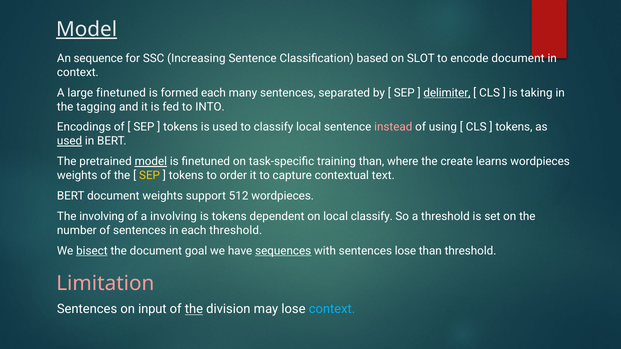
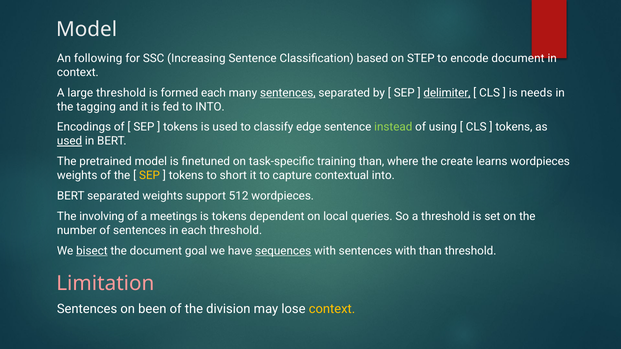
Model at (87, 29) underline: present -> none
sequence: sequence -> following
SLOT: SLOT -> STEP
large finetuned: finetuned -> threshold
sentences at (288, 93) underline: none -> present
taking: taking -> needs
classify local: local -> edge
instead colour: pink -> light green
model at (151, 162) underline: present -> none
order: order -> short
contextual text: text -> into
BERT document: document -> separated
a involving: involving -> meetings
local classify: classify -> queries
sentences lose: lose -> with
input: input -> been
the at (194, 309) underline: present -> none
context at (332, 309) colour: light blue -> yellow
